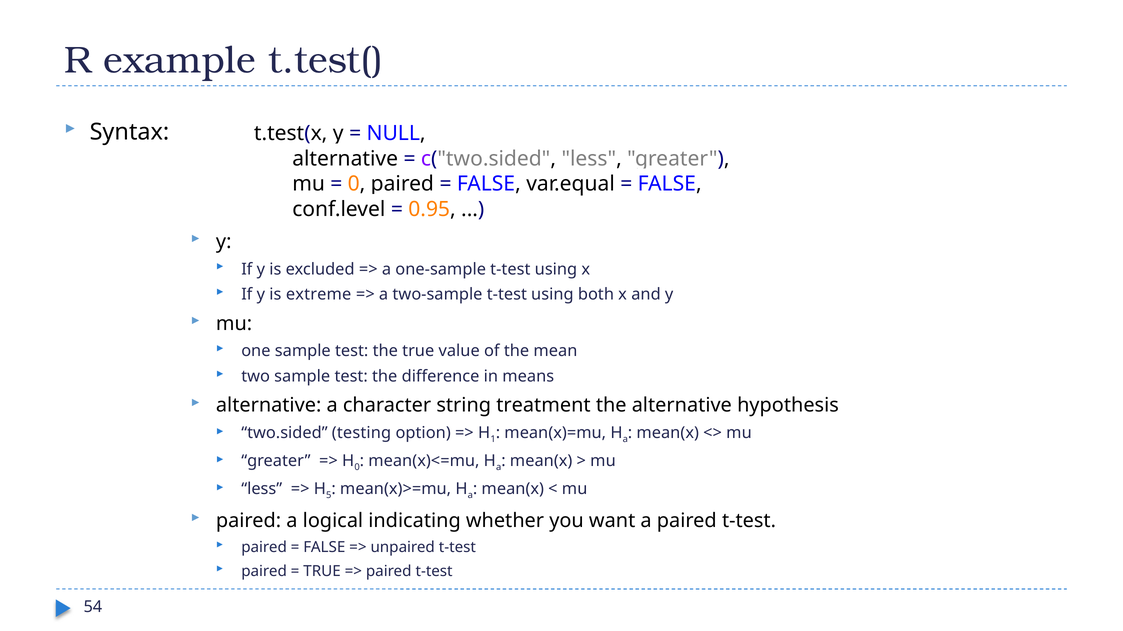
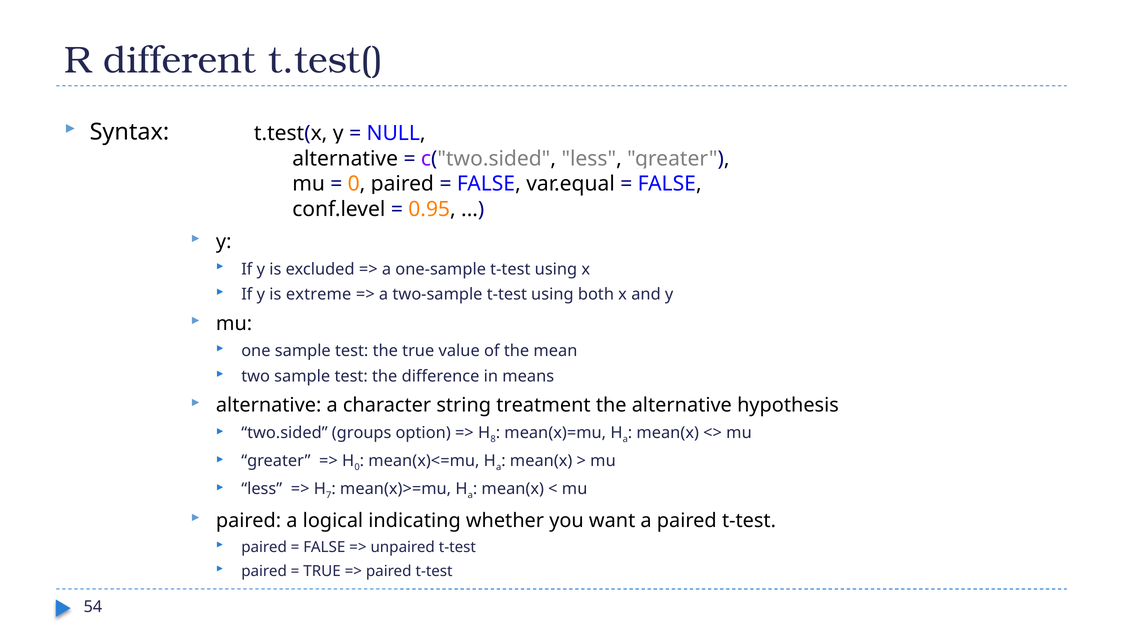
example: example -> different
testing: testing -> groups
1: 1 -> 8
5: 5 -> 7
